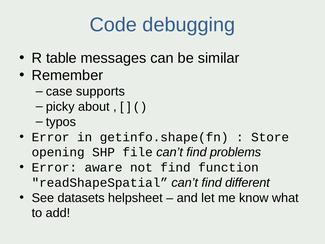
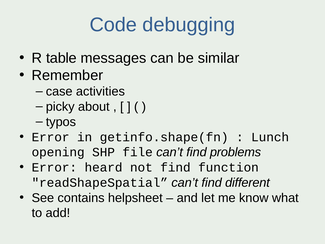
supports: supports -> activities
Store: Store -> Lunch
aware: aware -> heard
datasets: datasets -> contains
